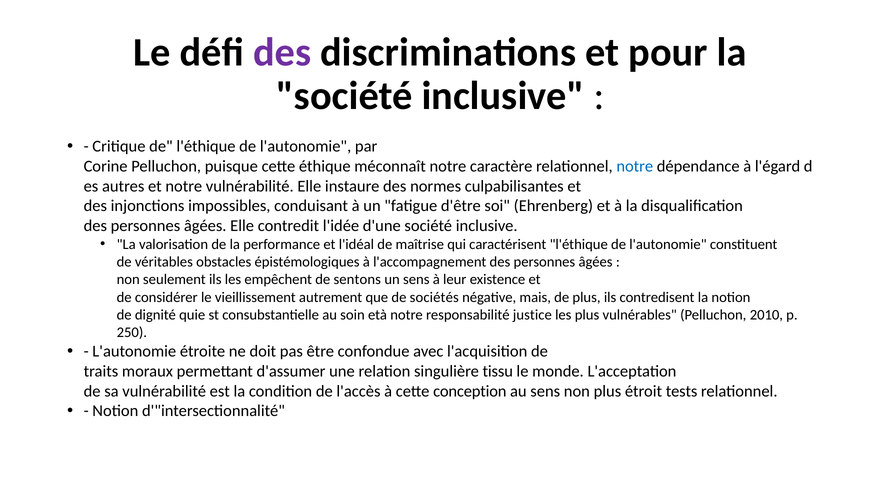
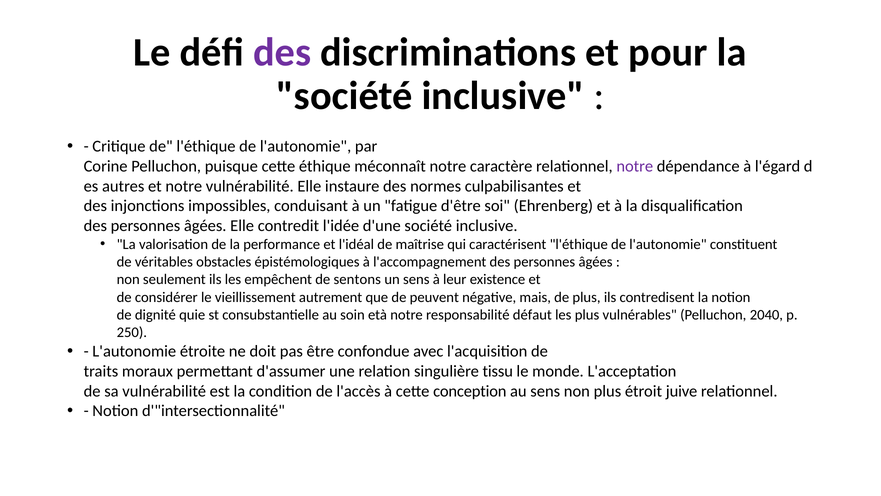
notre at (635, 166) colour: blue -> purple
sociétés: sociétés -> peuvent
justice: justice -> défaut
2010: 2010 -> 2040
tests: tests -> juive
